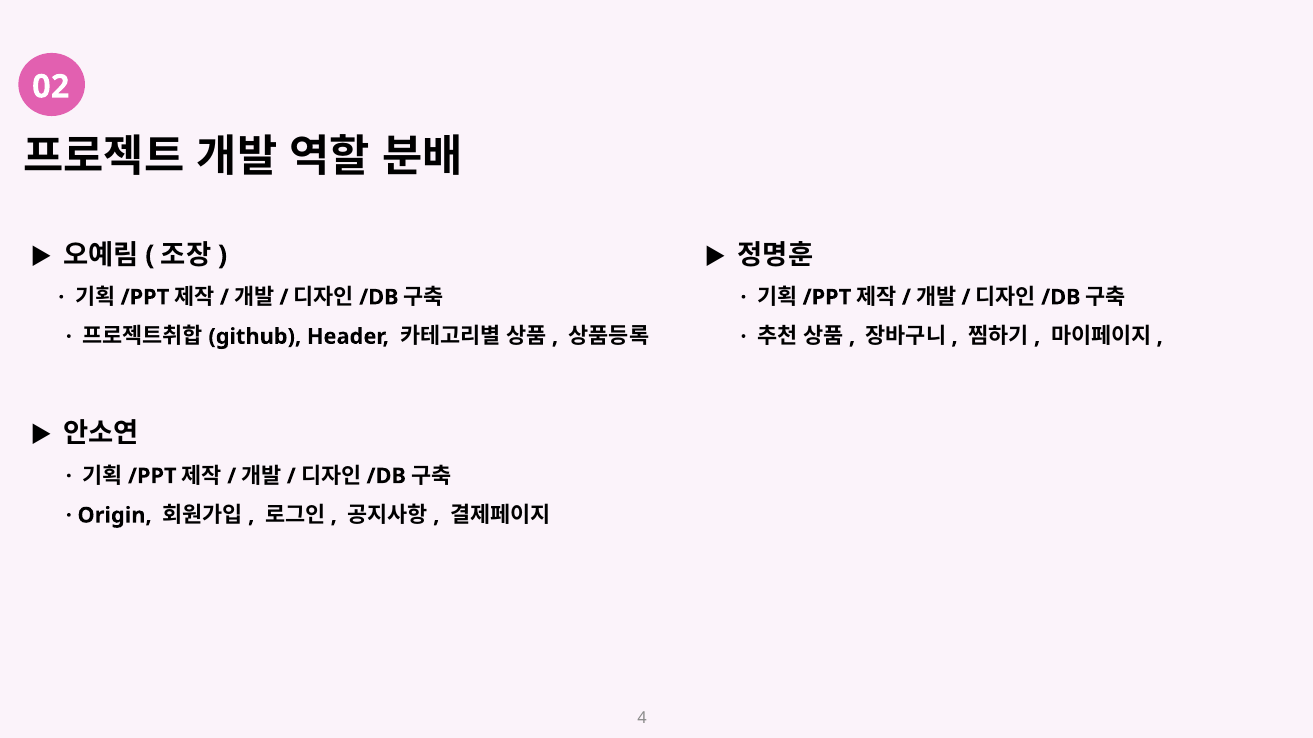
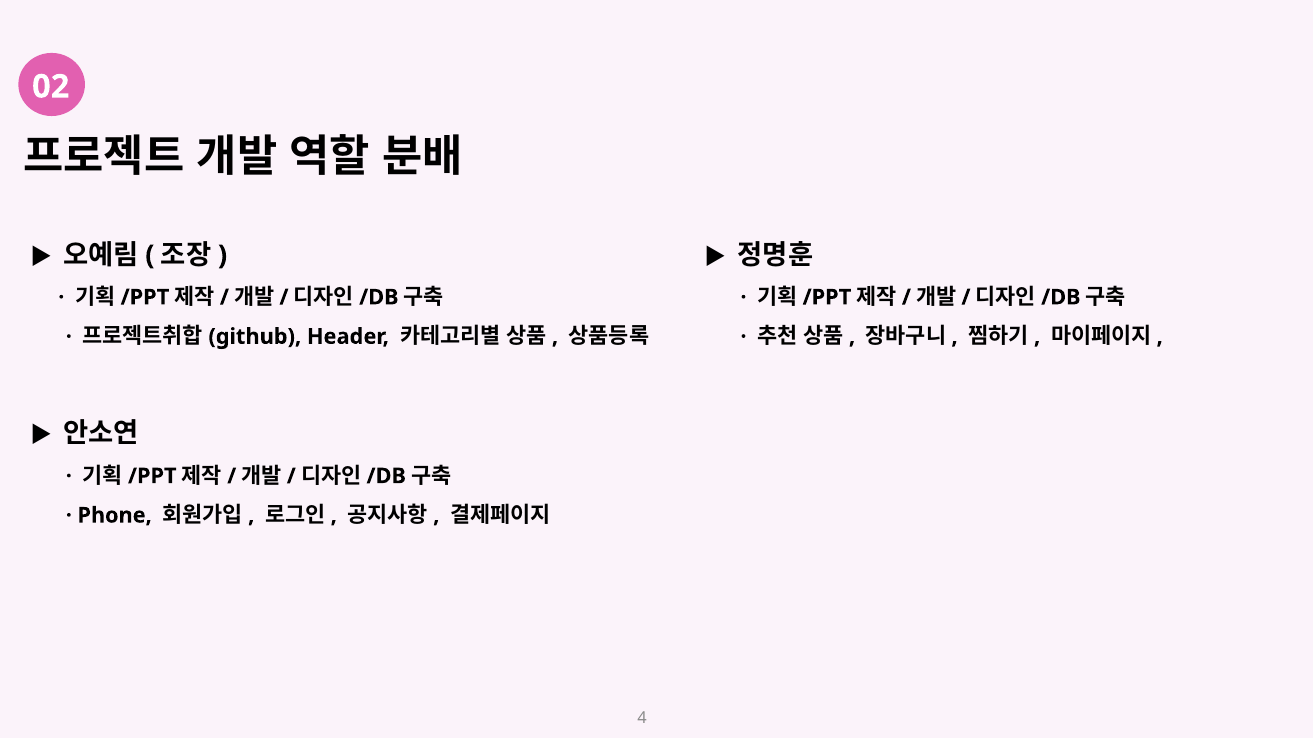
Origin: Origin -> Phone
